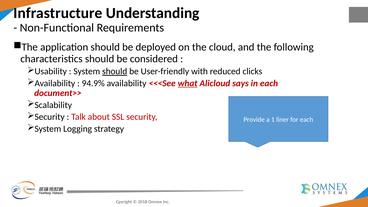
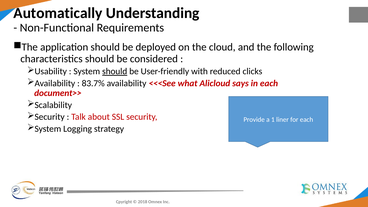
Infrastructure: Infrastructure -> Automatically
94.9%: 94.9% -> 83.7%
what underline: present -> none
